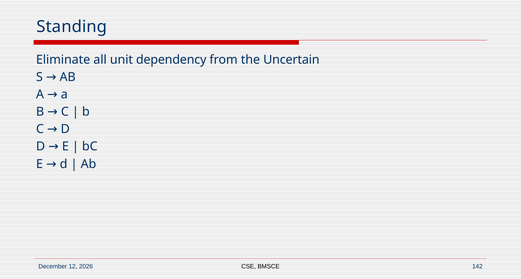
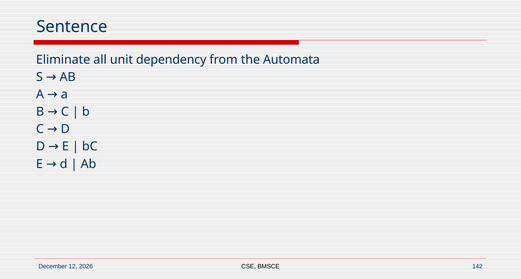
Standing: Standing -> Sentence
Uncertain: Uncertain -> Automata
